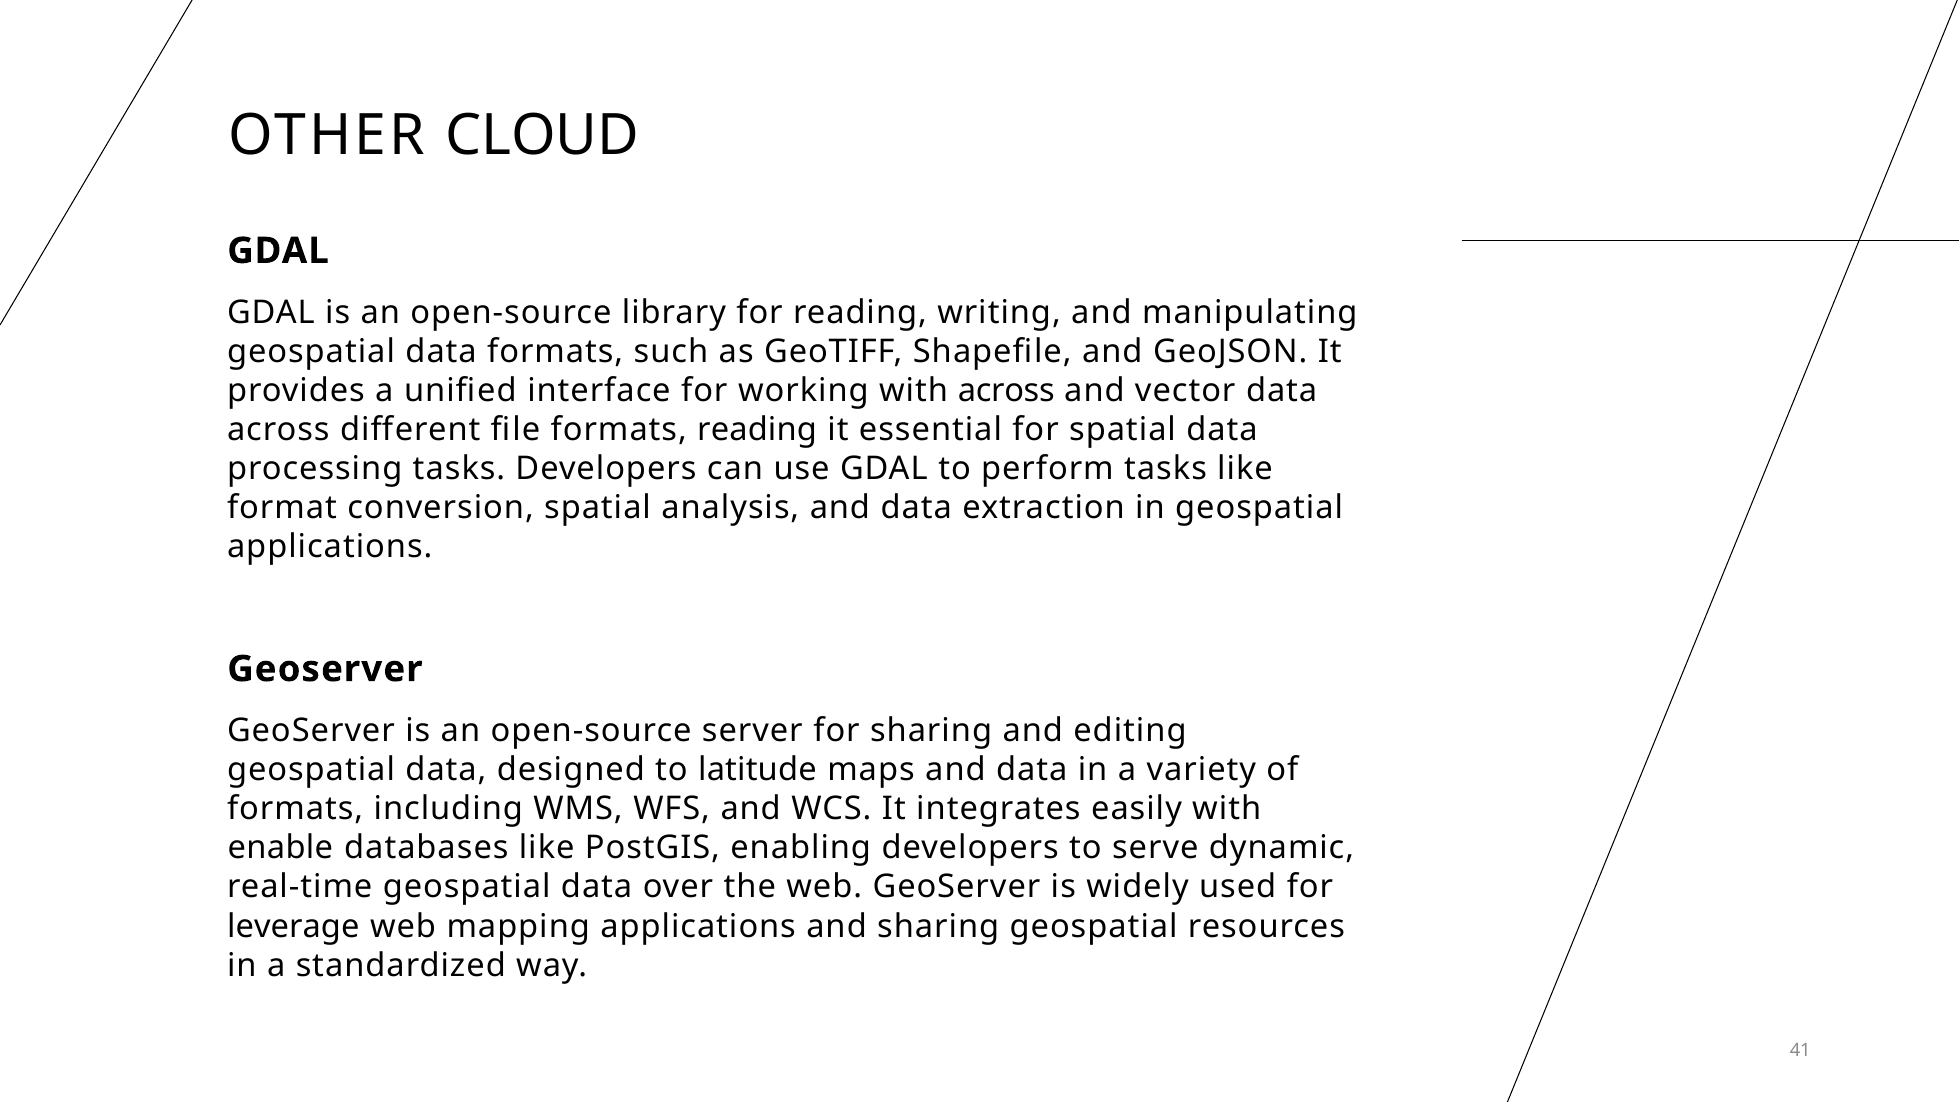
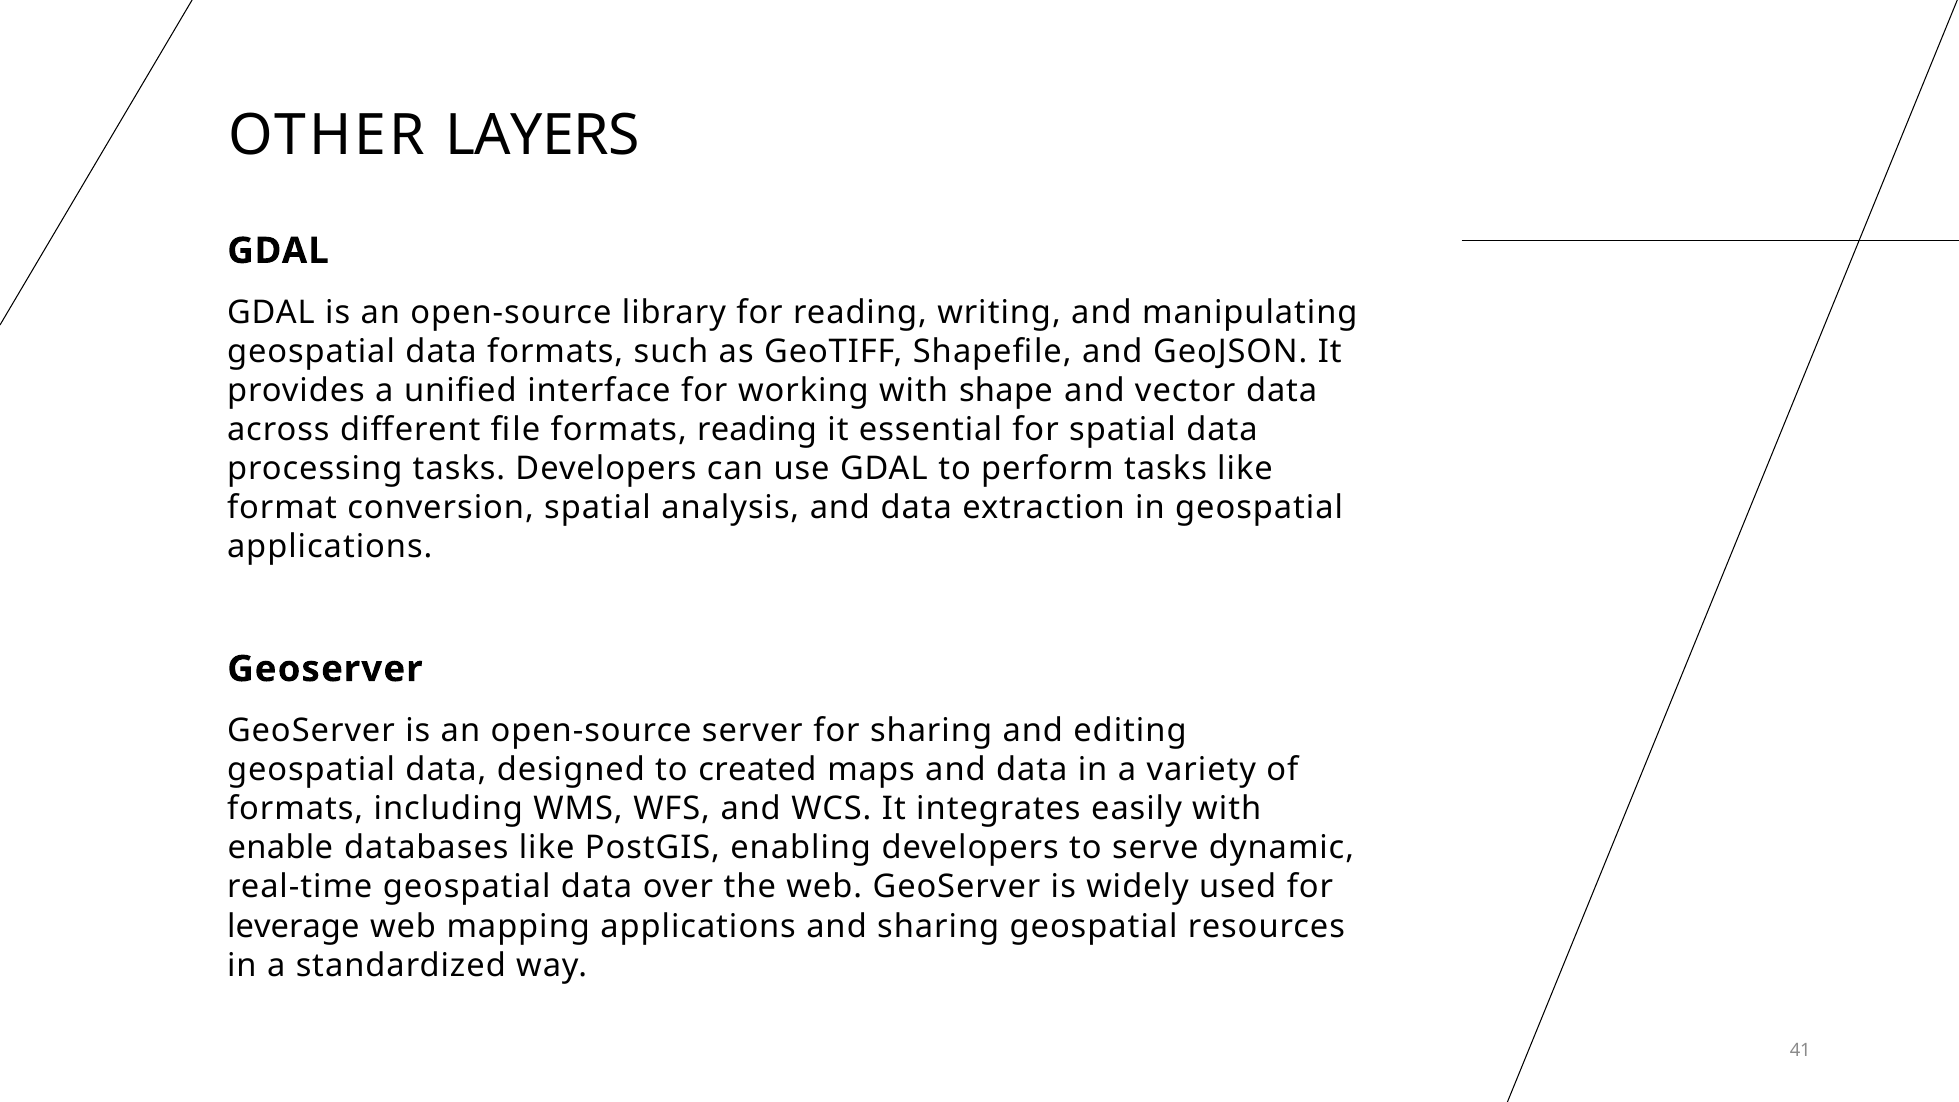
CLOUD: CLOUD -> LAYERS
with across: across -> shape
latitude: latitude -> created
